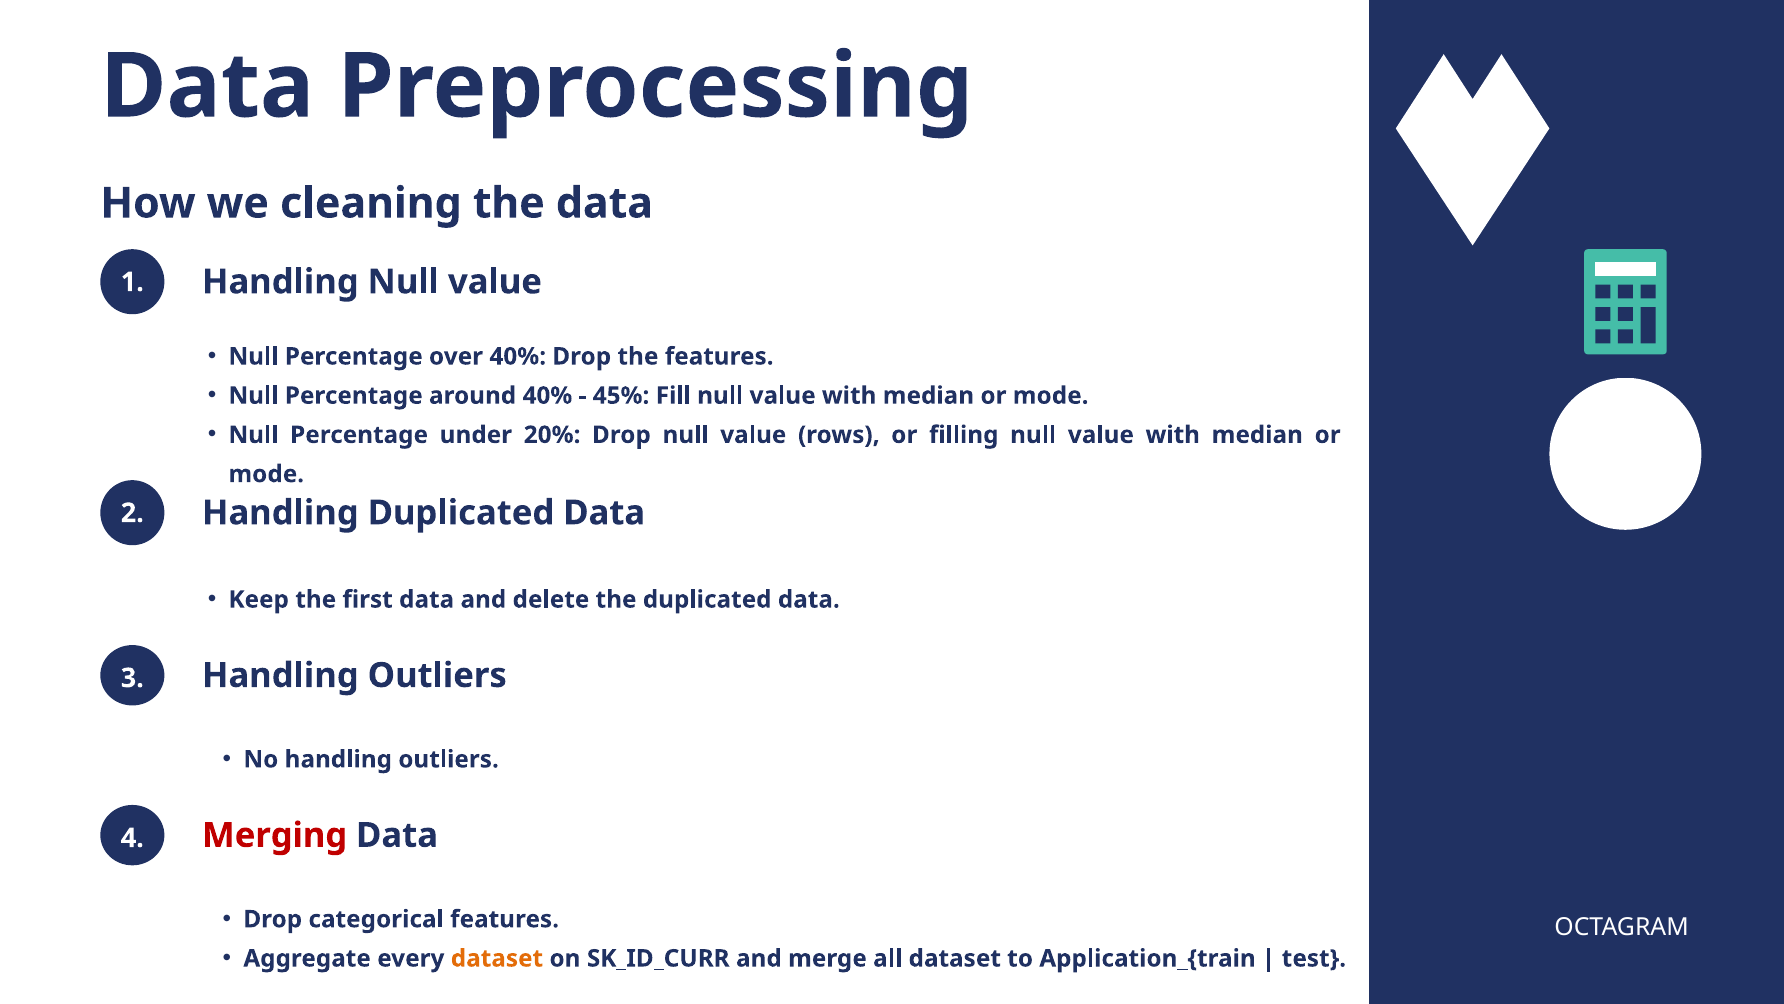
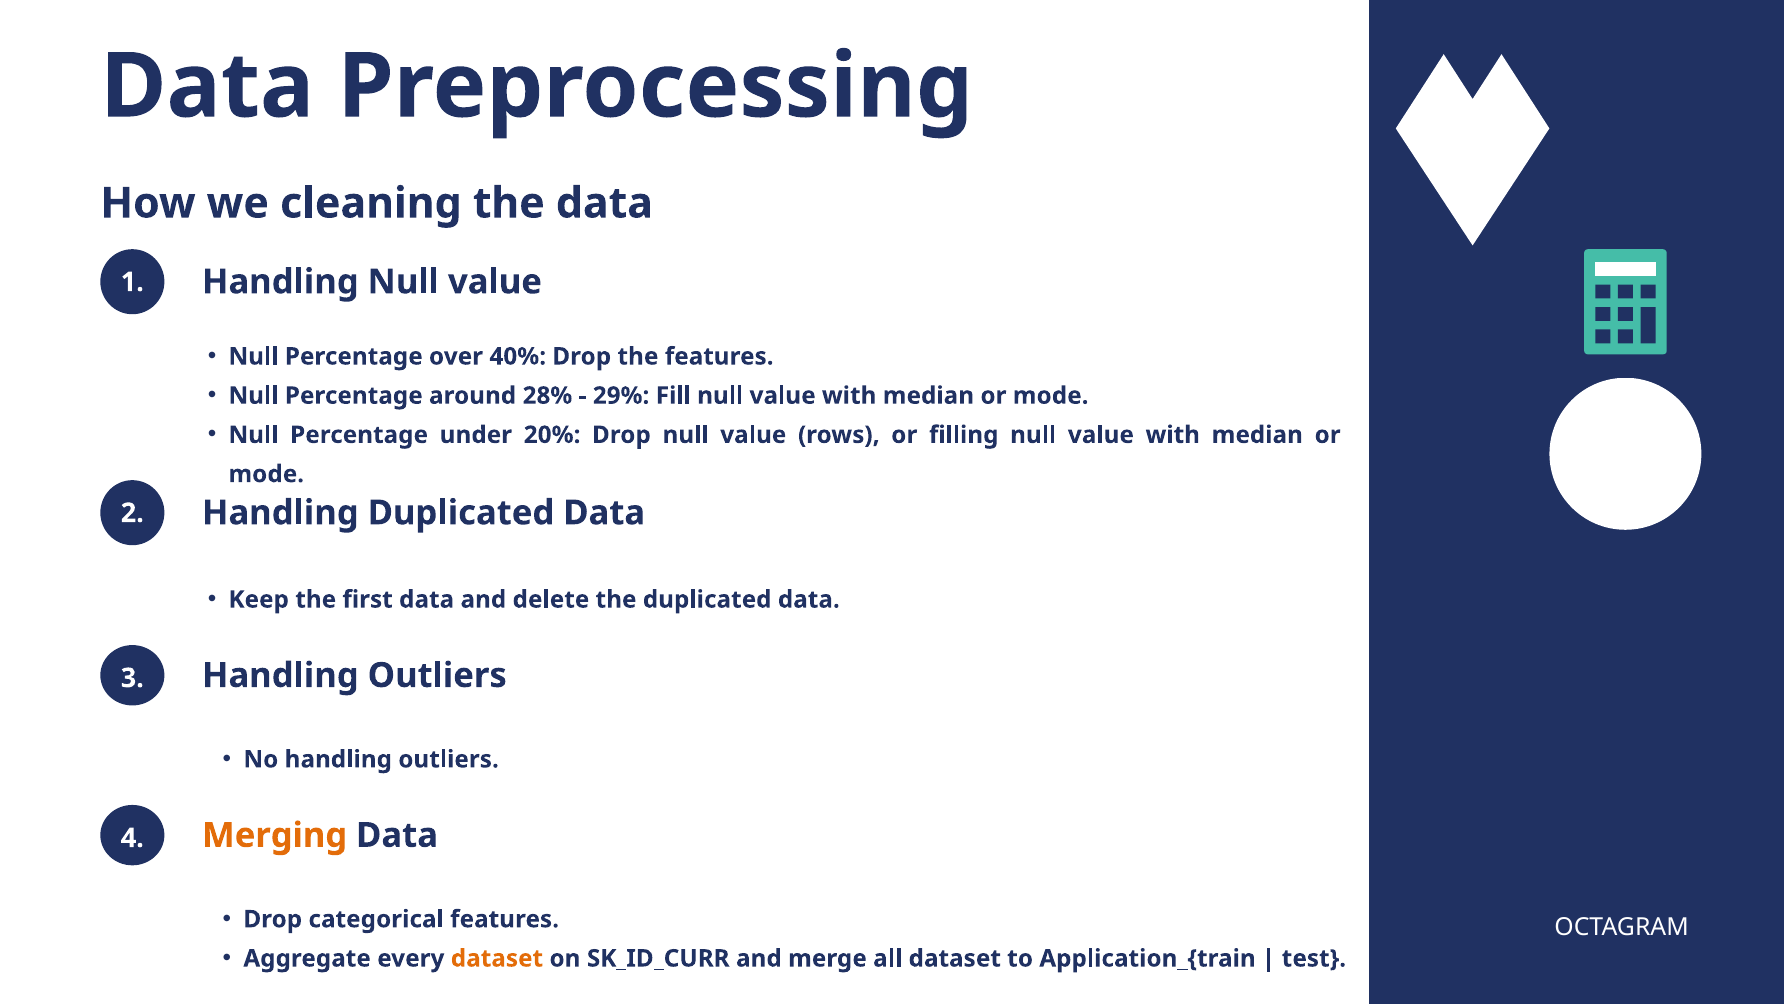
around 40%: 40% -> 28%
45%: 45% -> 29%
Merging colour: red -> orange
